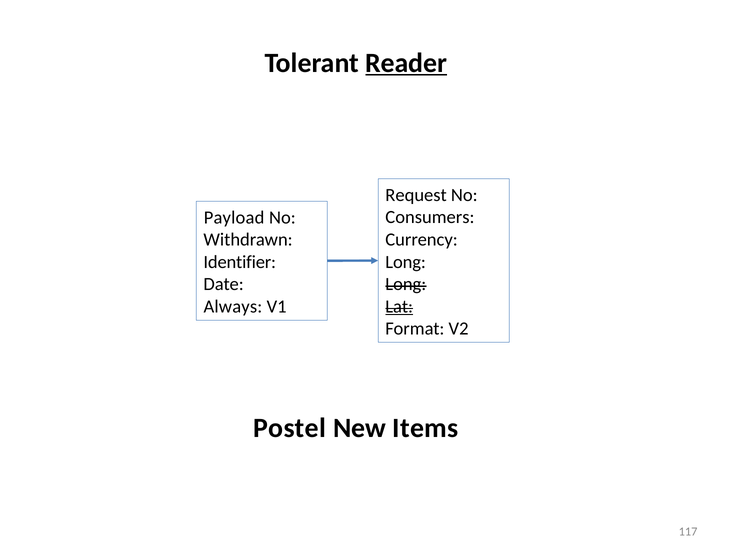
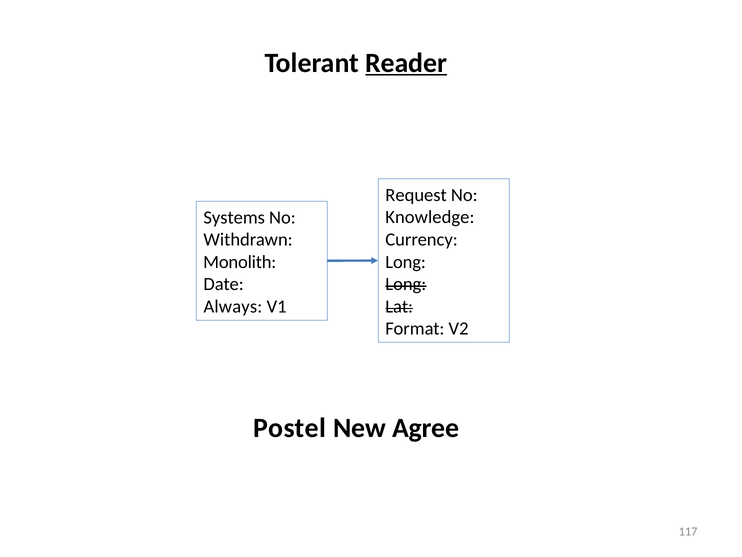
Consumers: Consumers -> Knowledge
Payload: Payload -> Systems
Identifier: Identifier -> Monolith
Lat underline: present -> none
Items: Items -> Agree
